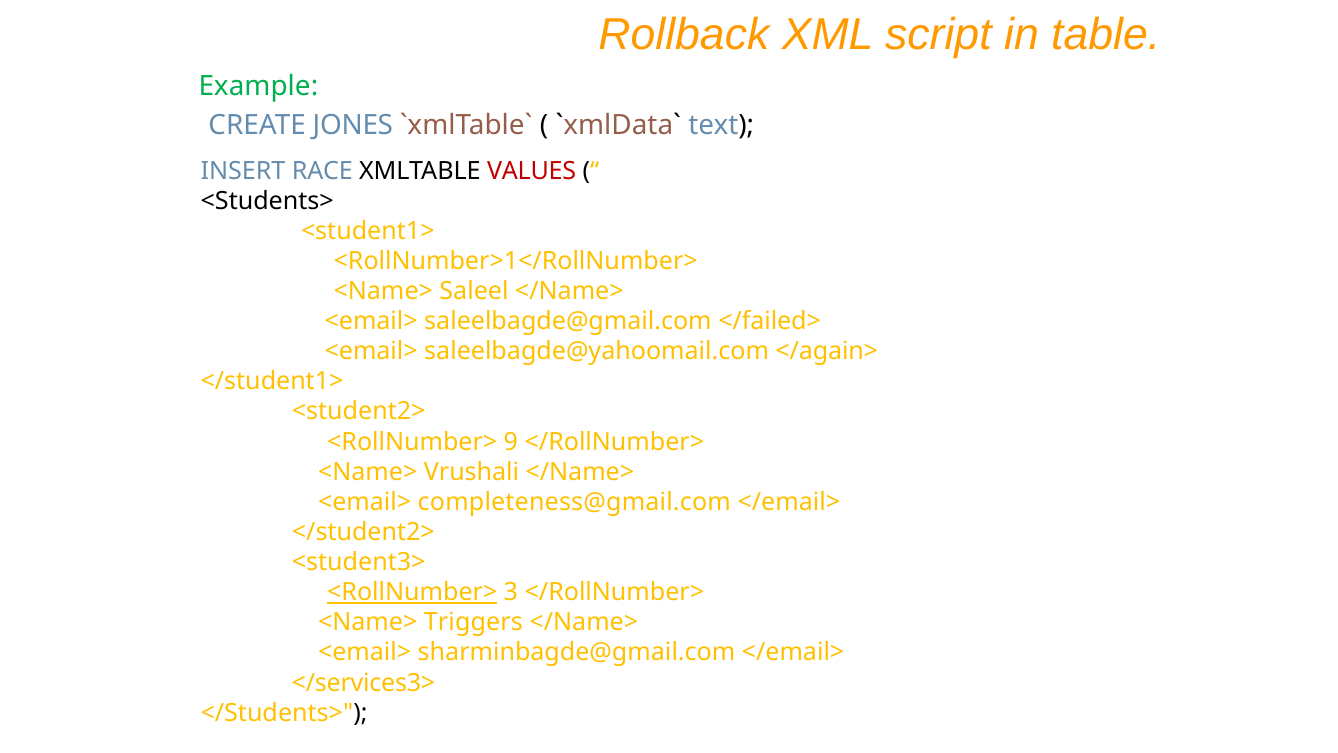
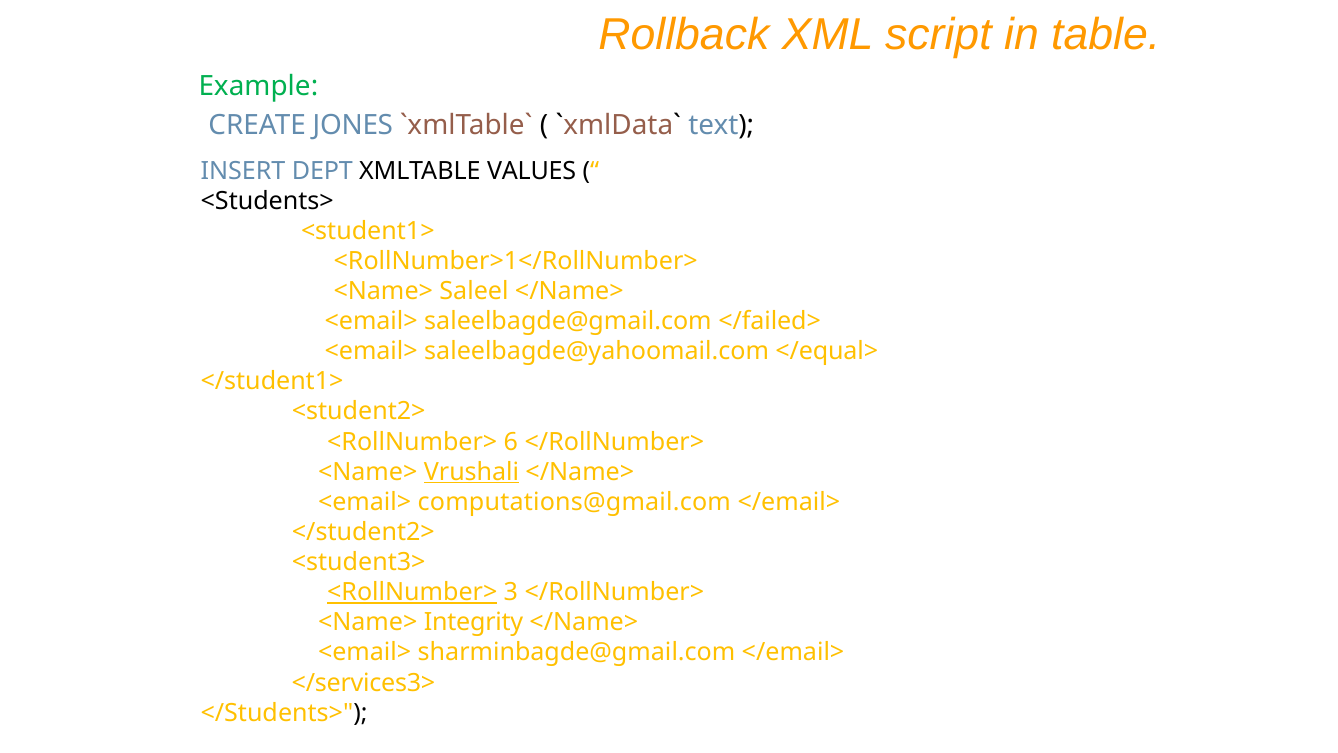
RACE: RACE -> DEPT
VALUES colour: red -> black
</again>: </again> -> </equal>
9: 9 -> 6
Vrushali underline: none -> present
completeness@gmail.com: completeness@gmail.com -> computations@gmail.com
Triggers: Triggers -> Integrity
